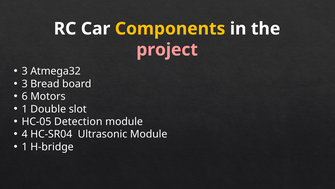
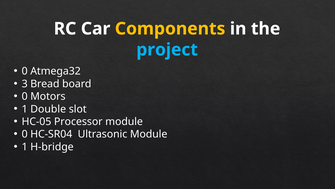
project colour: pink -> light blue
3 at (25, 71): 3 -> 0
6 at (25, 96): 6 -> 0
Detection: Detection -> Processor
4 at (25, 134): 4 -> 0
